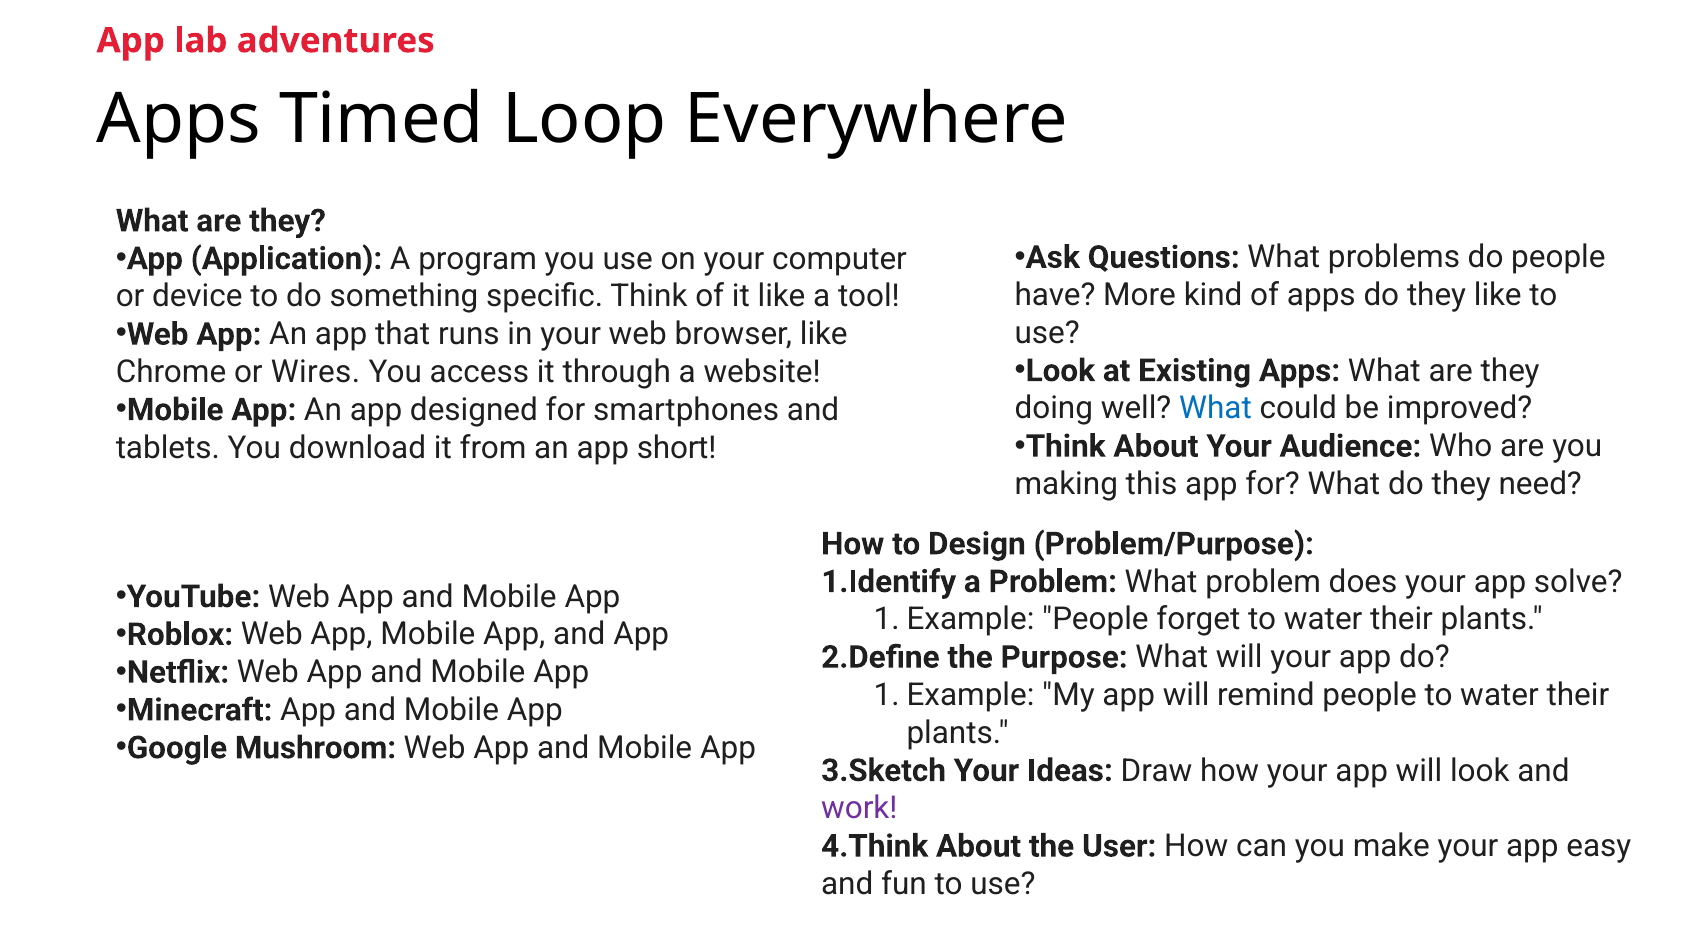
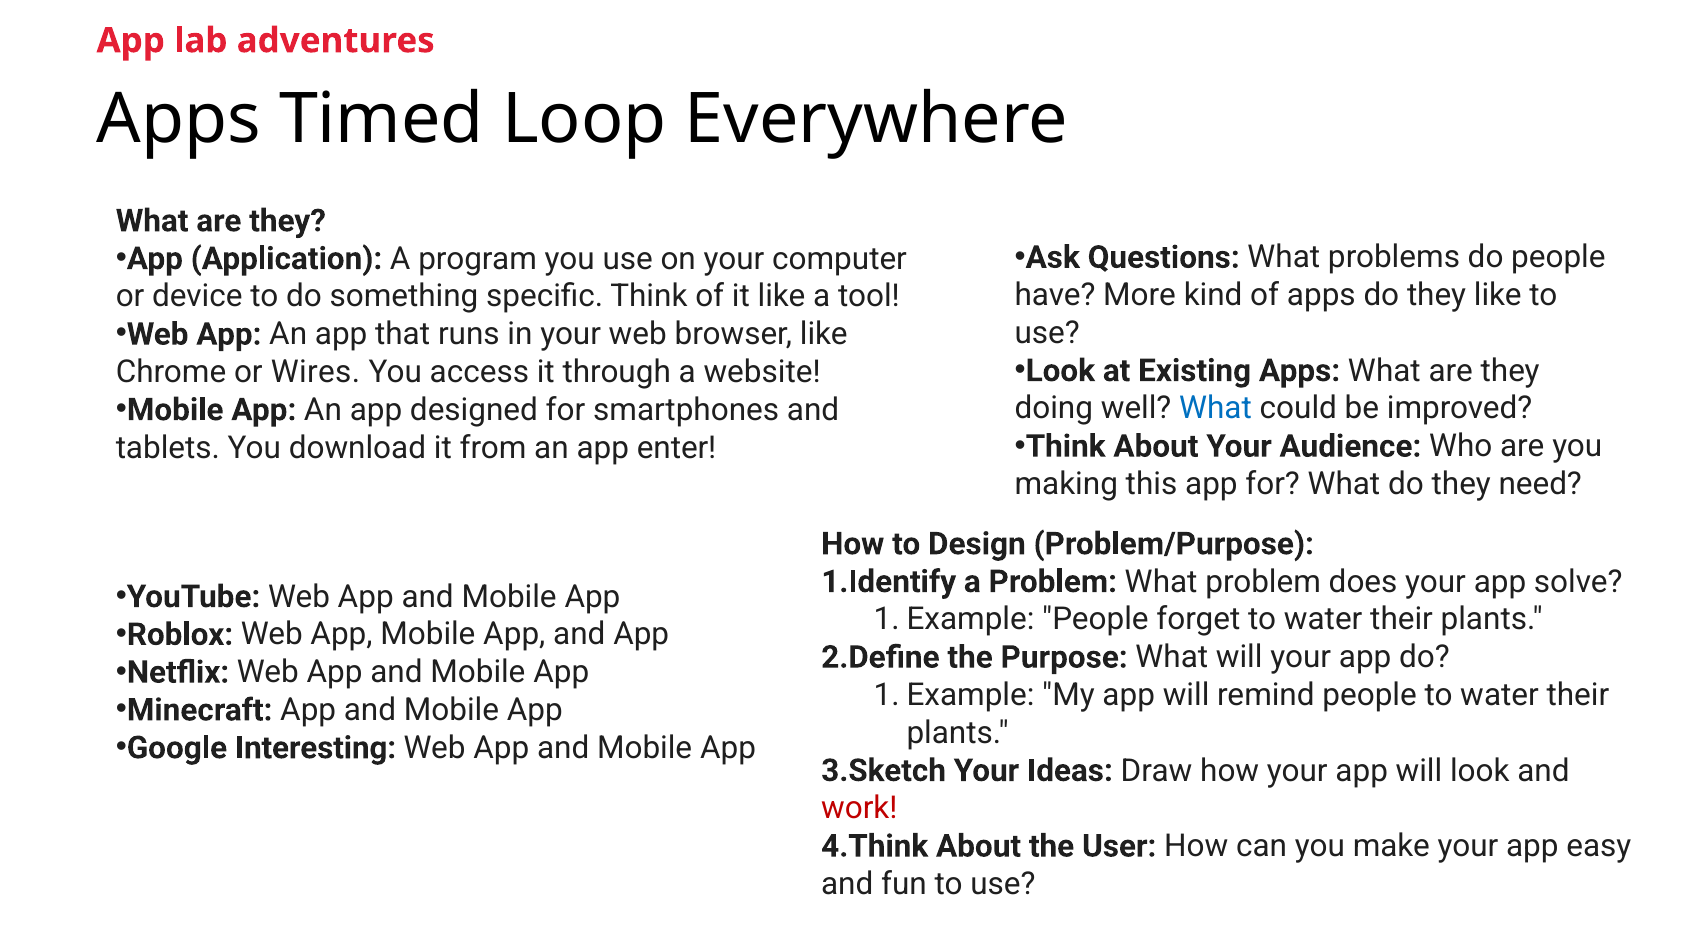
short: short -> enter
Mushroom: Mushroom -> Interesting
work colour: purple -> red
